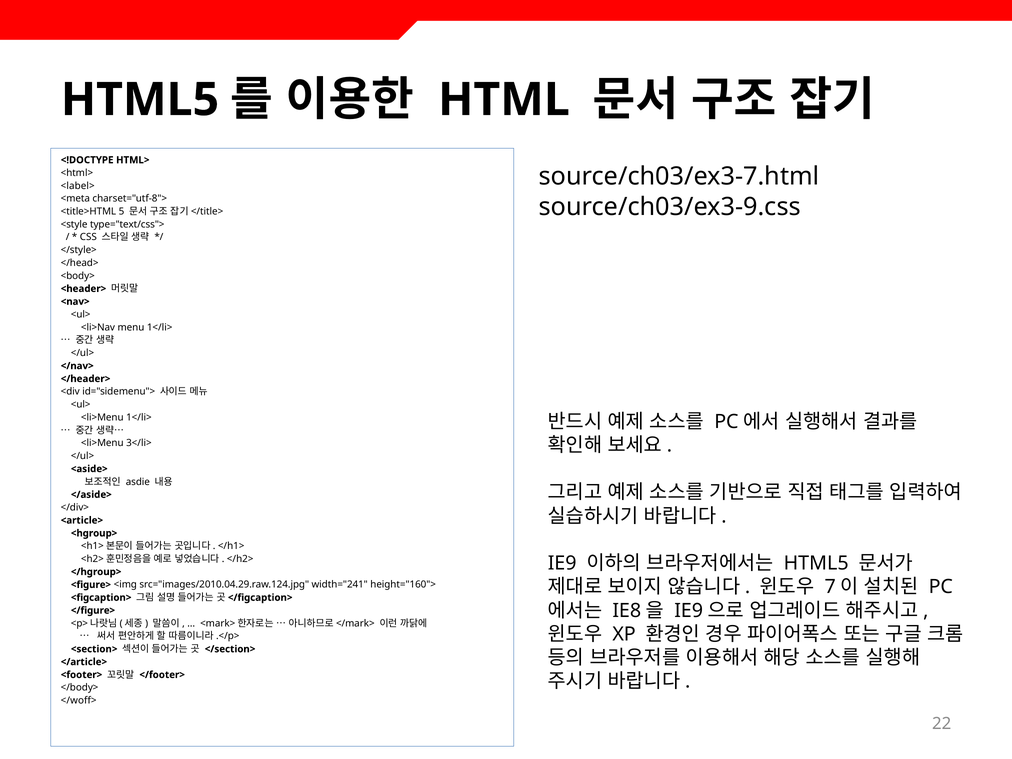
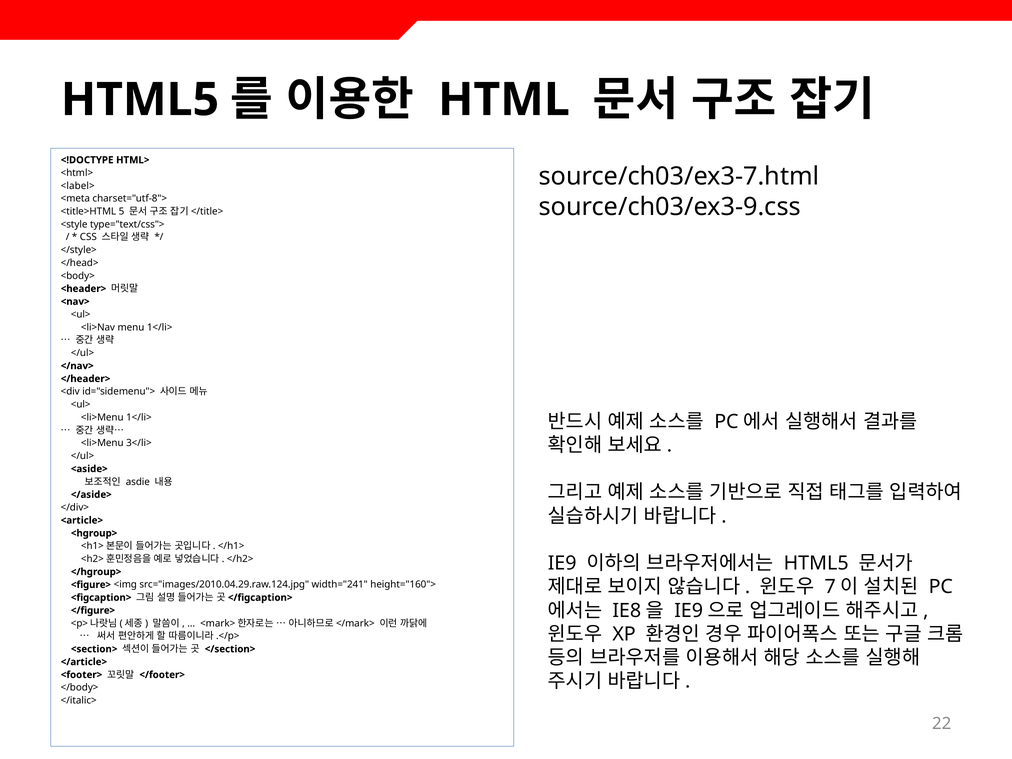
</woff>: </woff> -> </italic>
